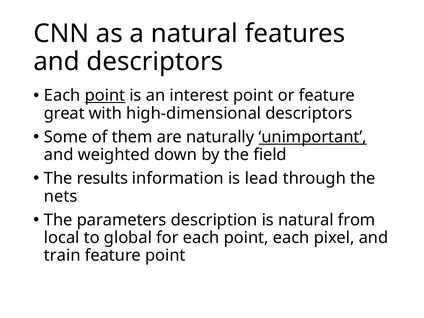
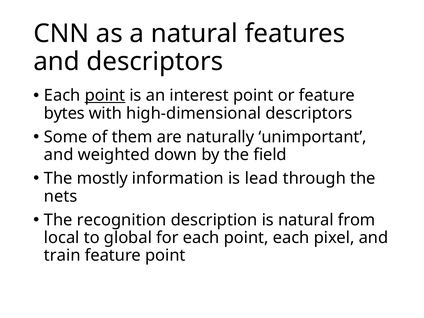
great: great -> bytes
unimportant underline: present -> none
results: results -> mostly
parameters: parameters -> recognition
